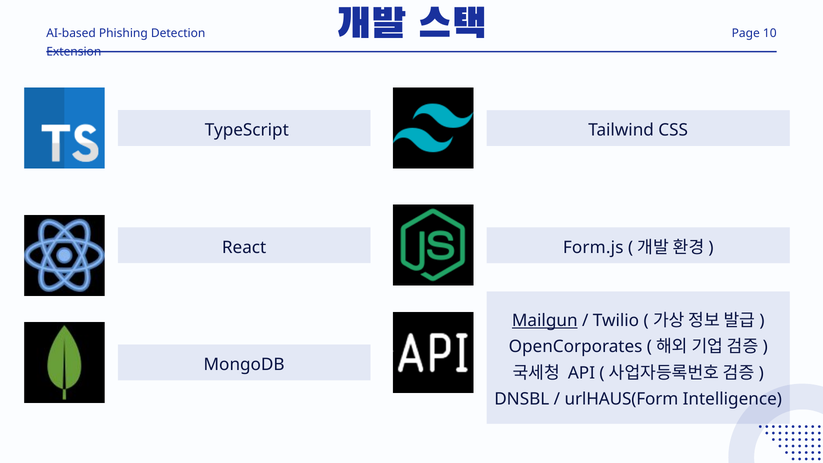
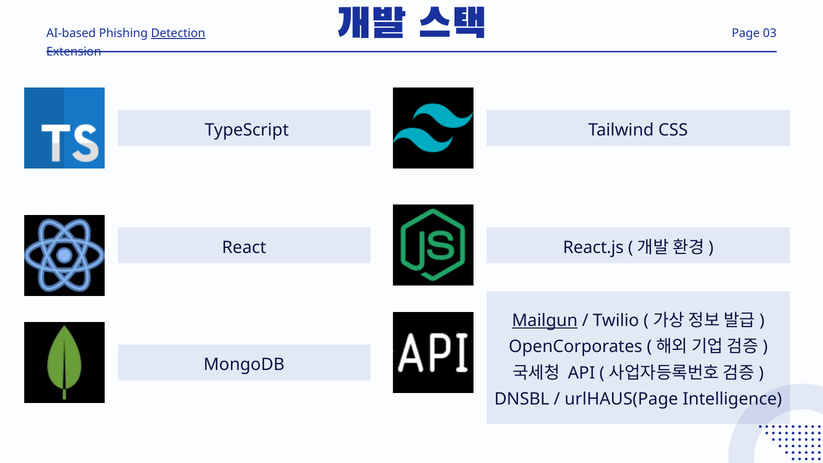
Detection underline: none -> present
10: 10 -> 03
Form.js: Form.js -> React.js
urlHAUS(Form: urlHAUS(Form -> urlHAUS(Page
